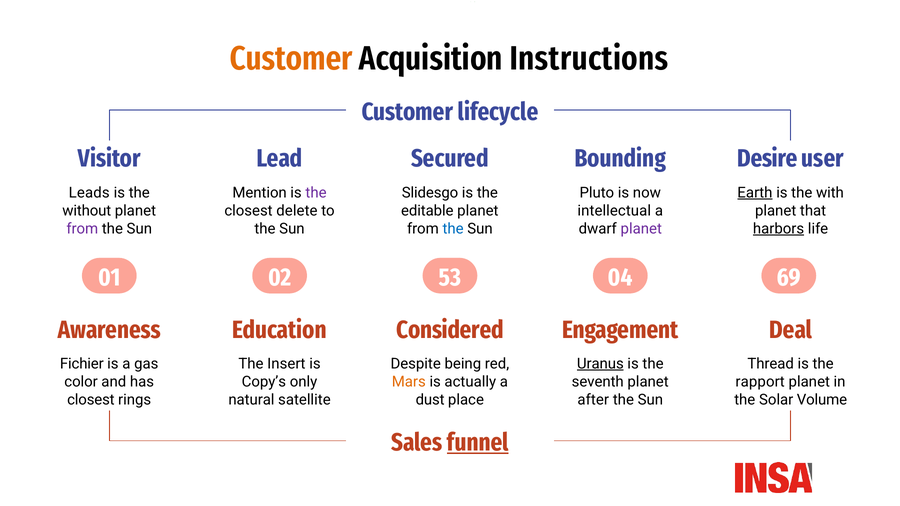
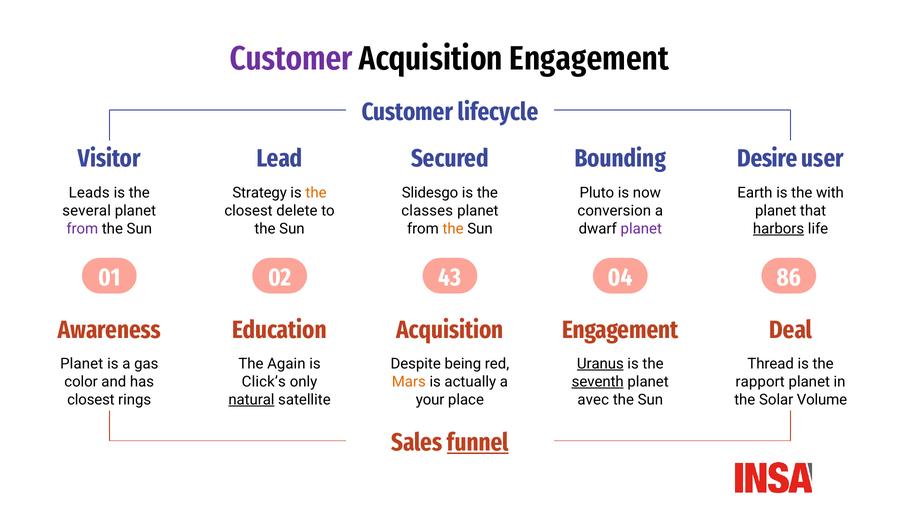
Customer at (291, 59) colour: orange -> purple
Acquisition Instructions: Instructions -> Engagement
Mention: Mention -> Strategy
the at (316, 193) colour: purple -> orange
Earth underline: present -> none
without: without -> several
editable: editable -> classes
intellectual: intellectual -> conversion
the at (453, 229) colour: blue -> orange
53: 53 -> 43
69: 69 -> 86
Considered at (450, 330): Considered -> Acquisition
Fichier at (82, 364): Fichier -> Planet
Insert: Insert -> Again
Copy’s: Copy’s -> Click’s
seventh underline: none -> present
natural underline: none -> present
dust: dust -> your
after: after -> avec
